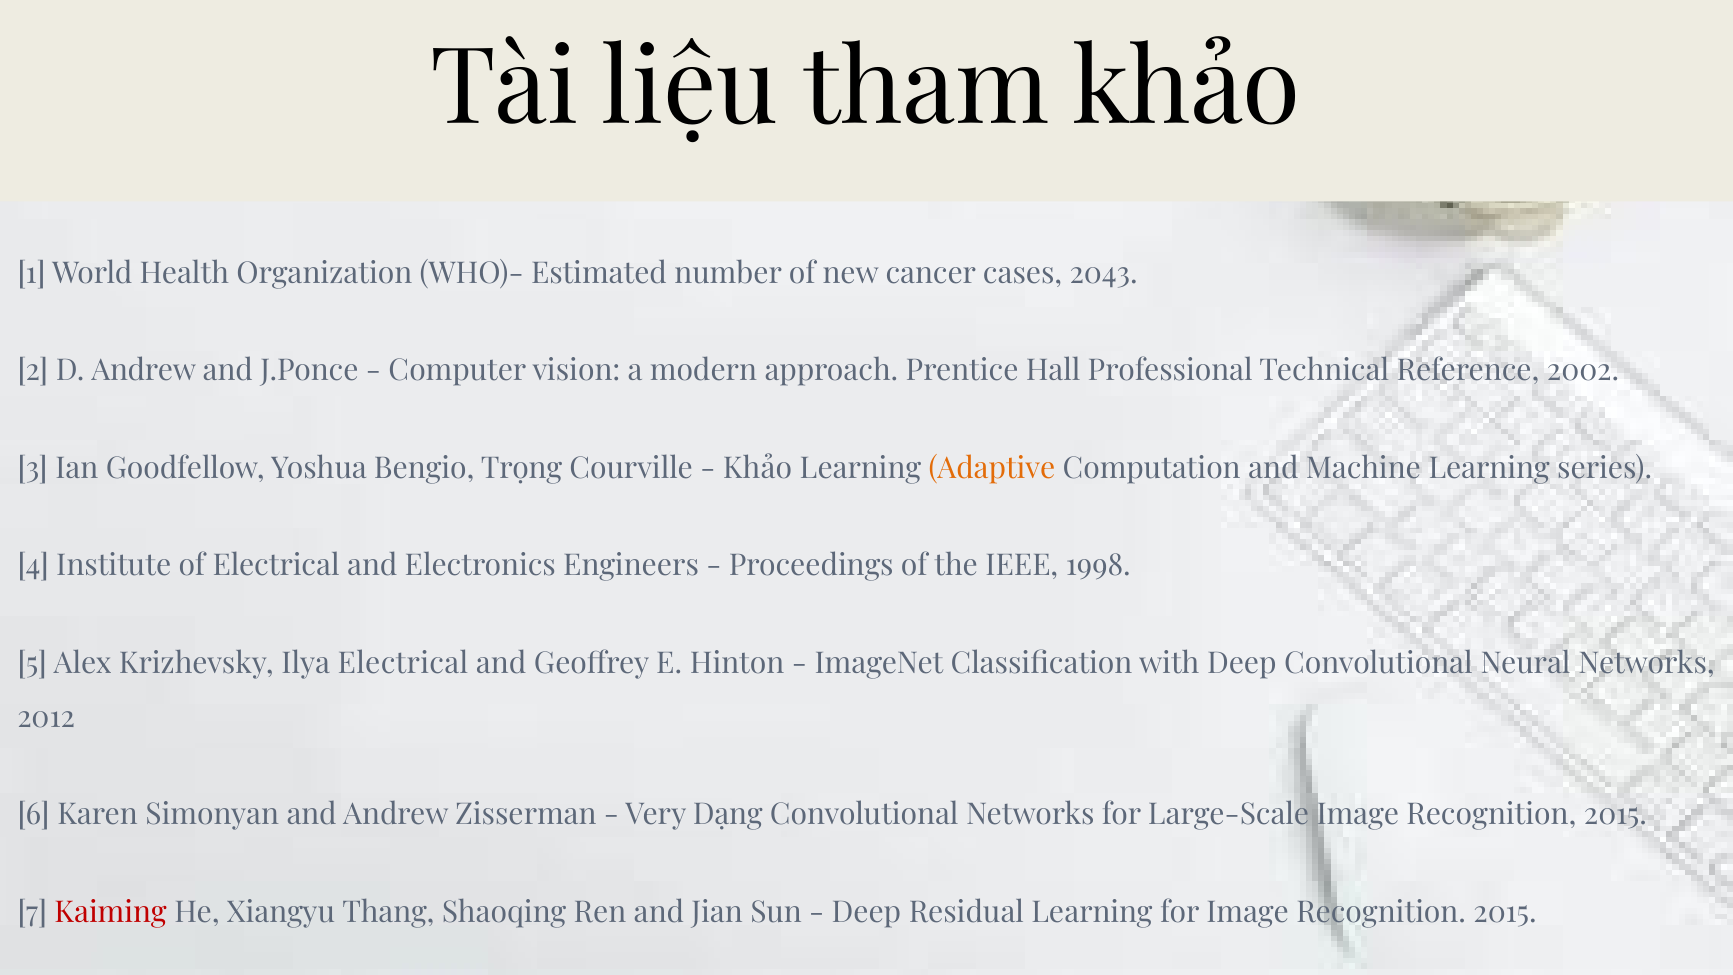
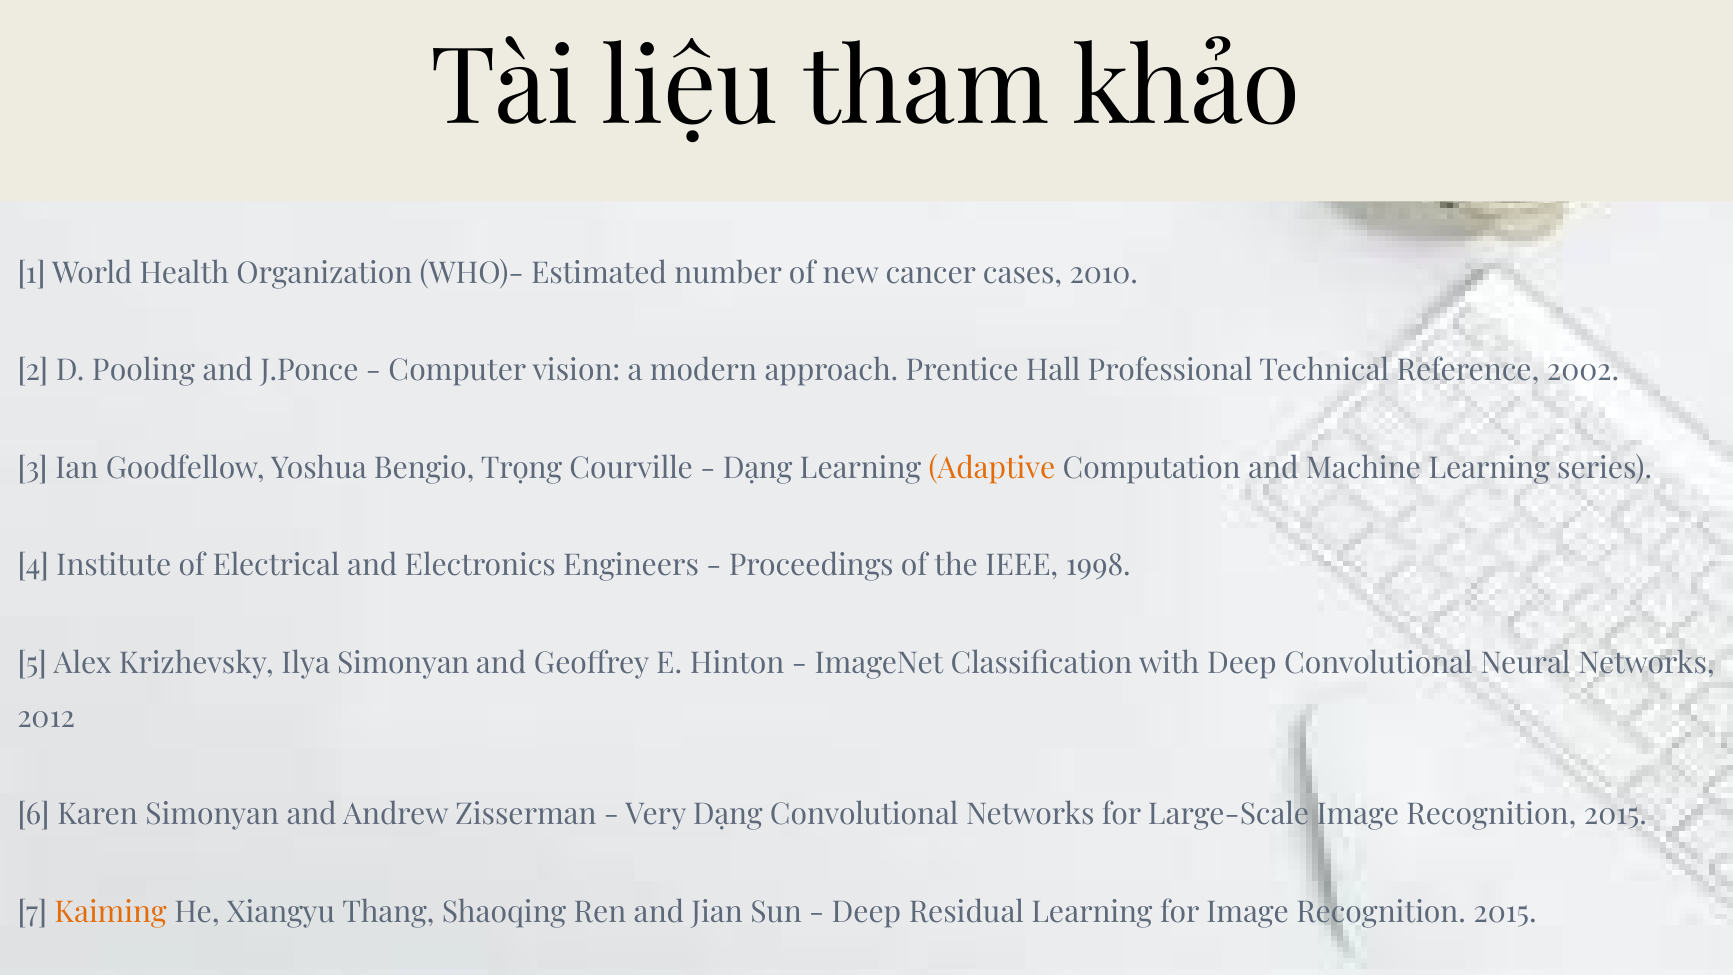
2043: 2043 -> 2010
D Andrew: Andrew -> Pooling
Khảo at (757, 468): Khảo -> Dạng
Ilya Electrical: Electrical -> Simonyan
Kaiming colour: red -> orange
